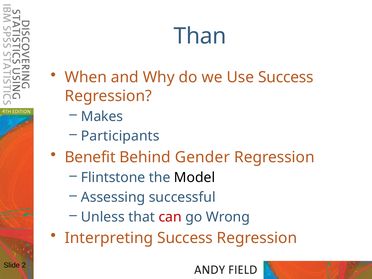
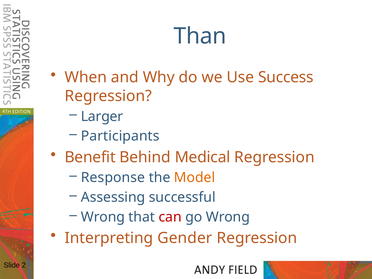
Makes: Makes -> Larger
Gender: Gender -> Medical
Flintstone: Flintstone -> Response
Model colour: black -> orange
Unless at (103, 217): Unless -> Wrong
Interpreting Success: Success -> Gender
